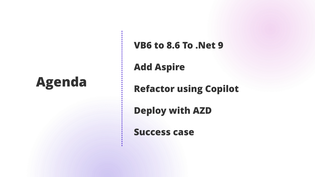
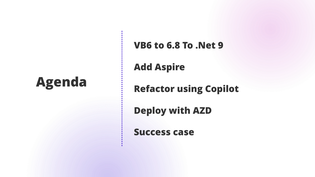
8.6: 8.6 -> 6.8
